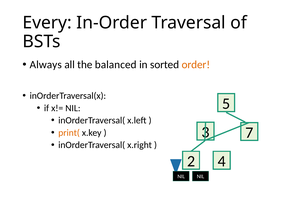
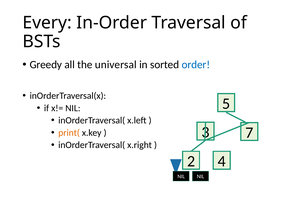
Always: Always -> Greedy
balanced: balanced -> universal
order colour: orange -> blue
